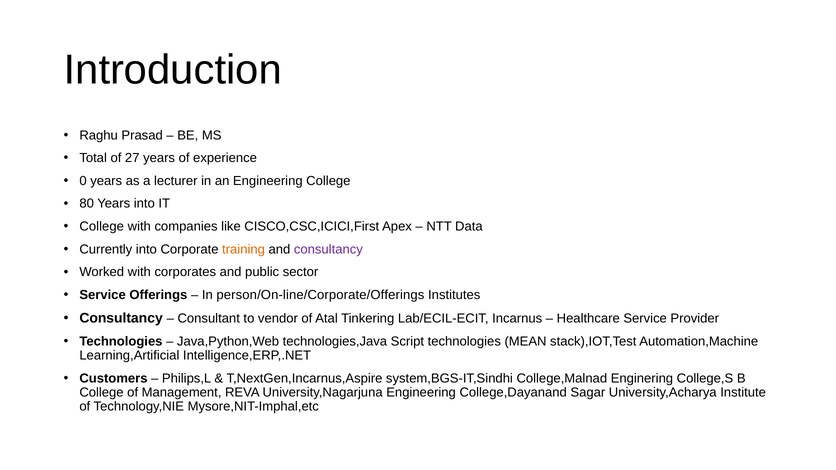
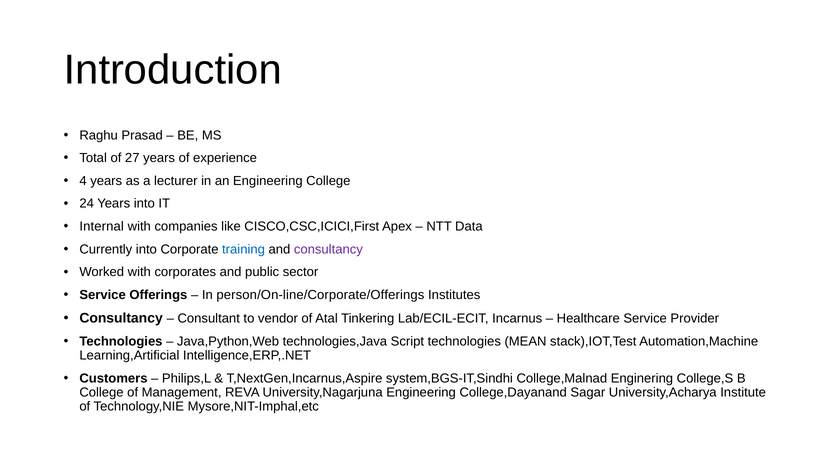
0: 0 -> 4
80: 80 -> 24
College at (102, 227): College -> Internal
training colour: orange -> blue
